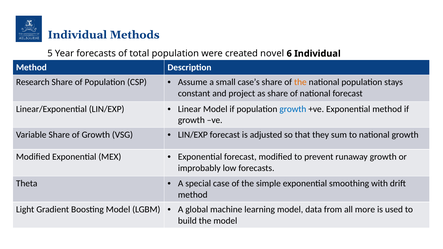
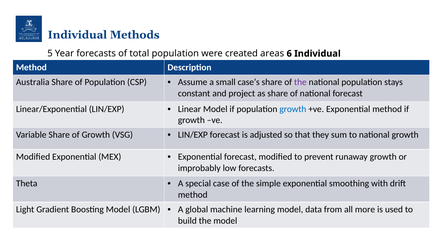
novel: novel -> areas
Research: Research -> Australia
the at (300, 82) colour: orange -> purple
